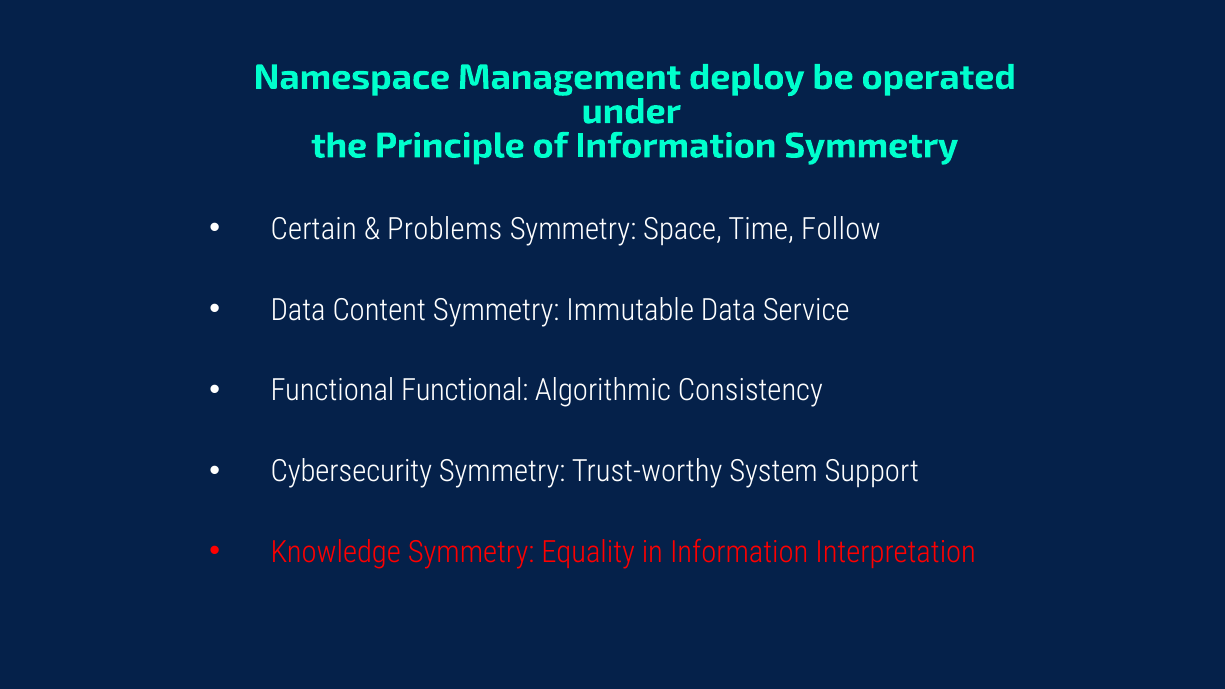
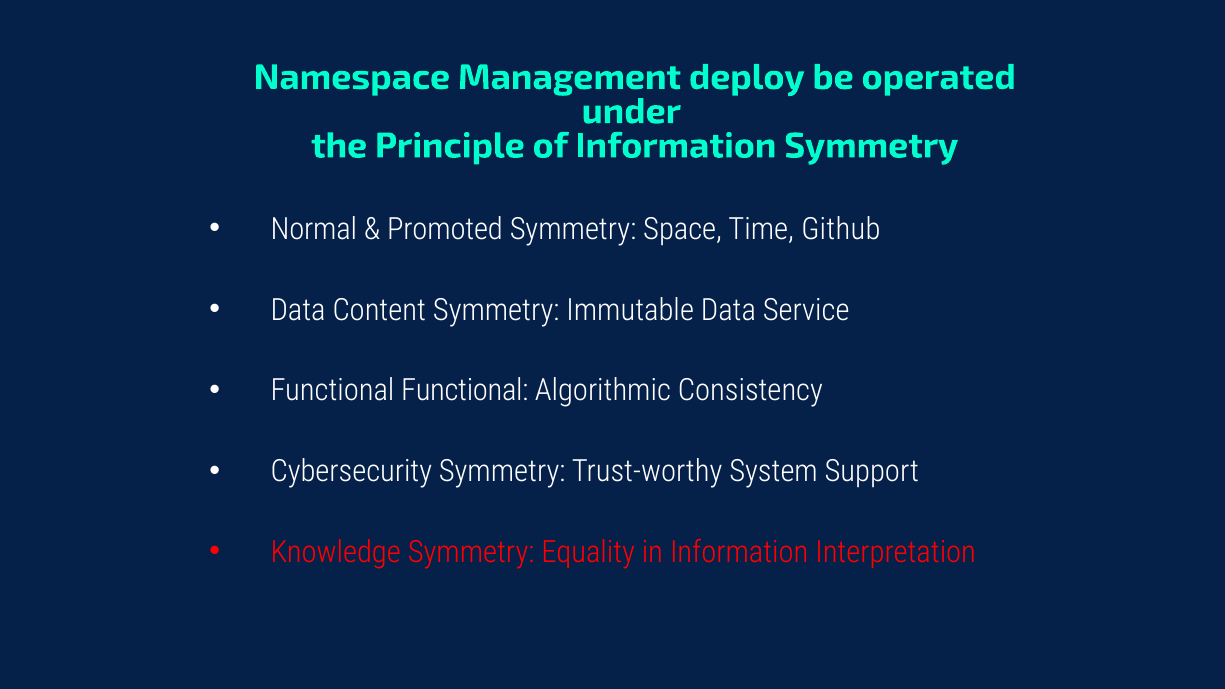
Certain: Certain -> Normal
Problems: Problems -> Promoted
Follow: Follow -> Github
